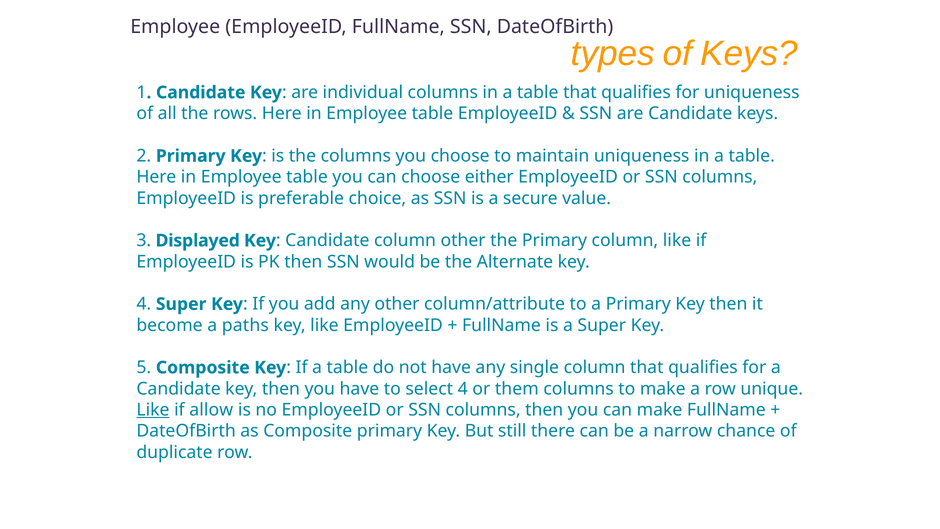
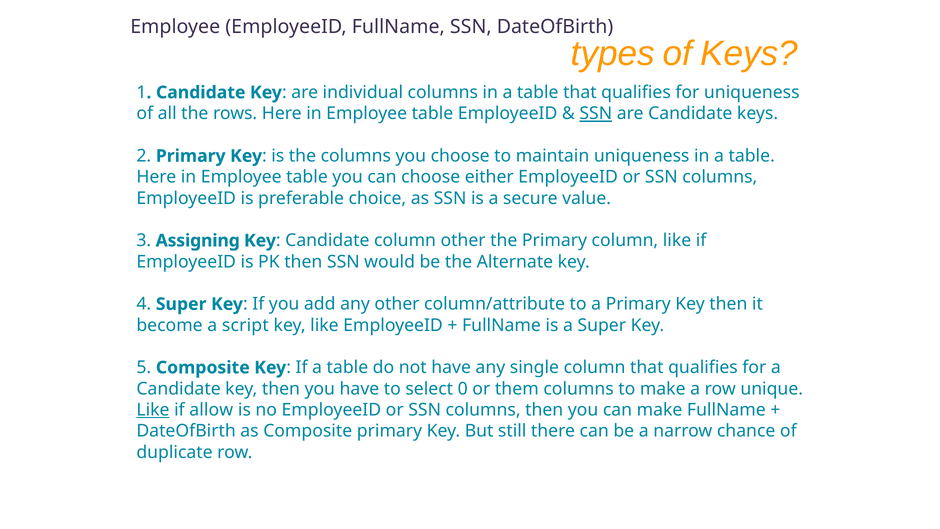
SSN at (596, 114) underline: none -> present
Displayed: Displayed -> Assigning
paths: paths -> script
select 4: 4 -> 0
